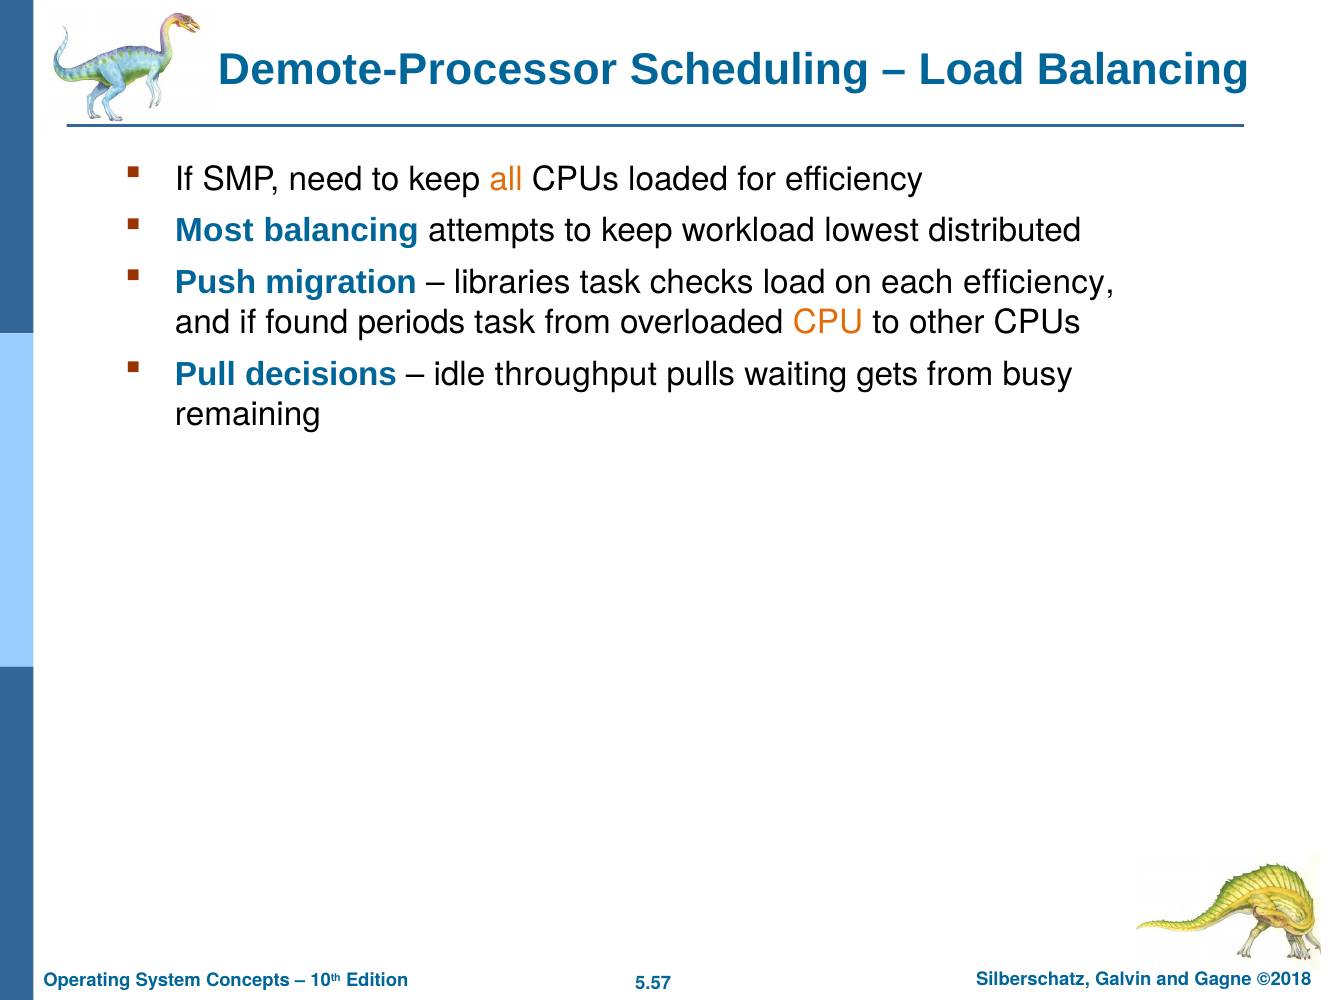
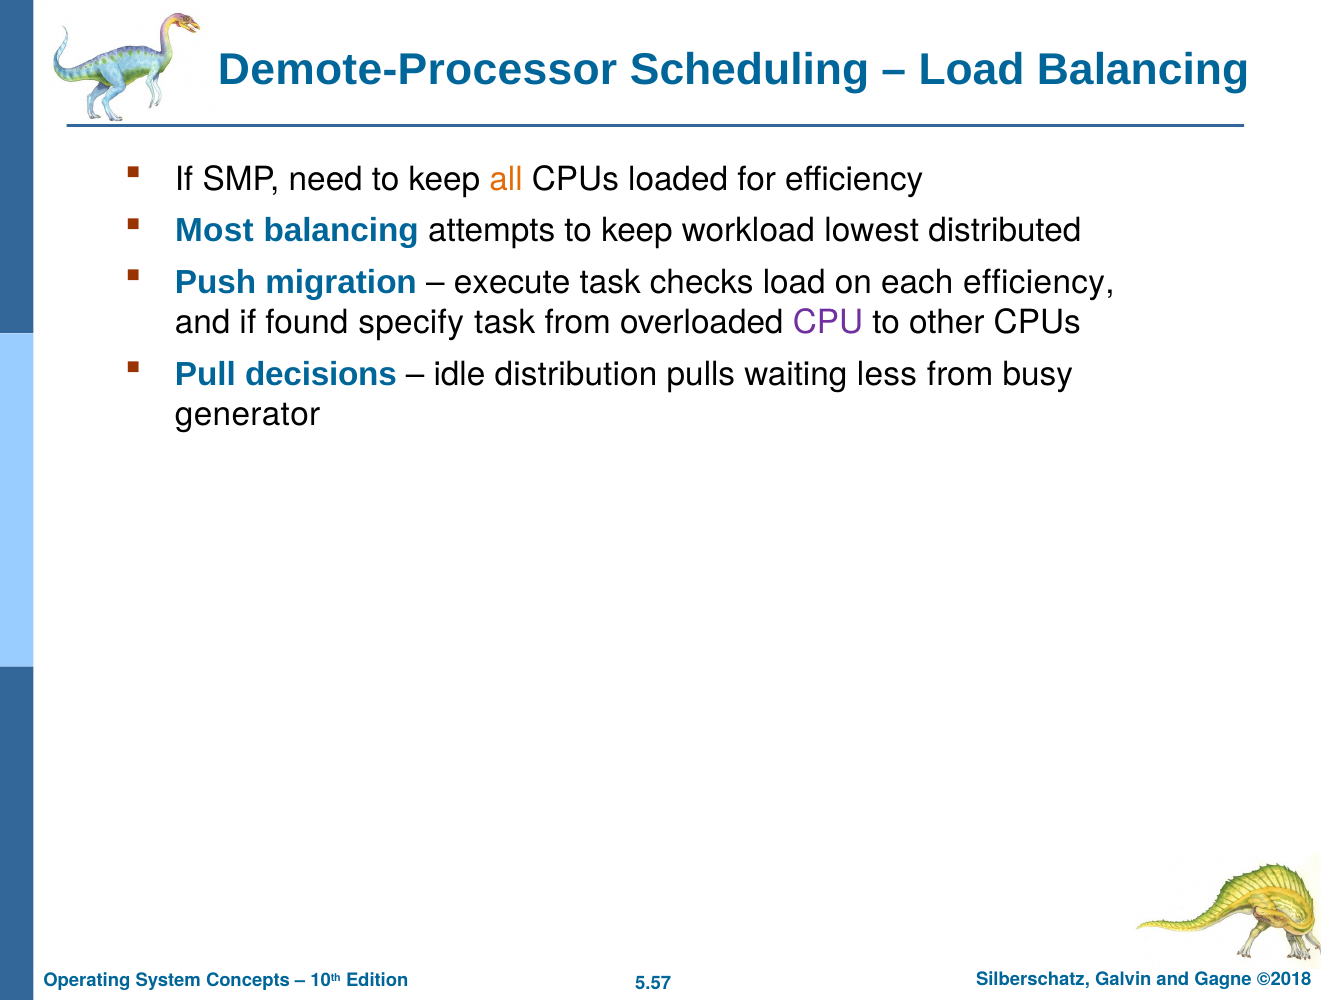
libraries: libraries -> execute
periods: periods -> specify
CPU colour: orange -> purple
throughput: throughput -> distribution
gets: gets -> less
remaining: remaining -> generator
